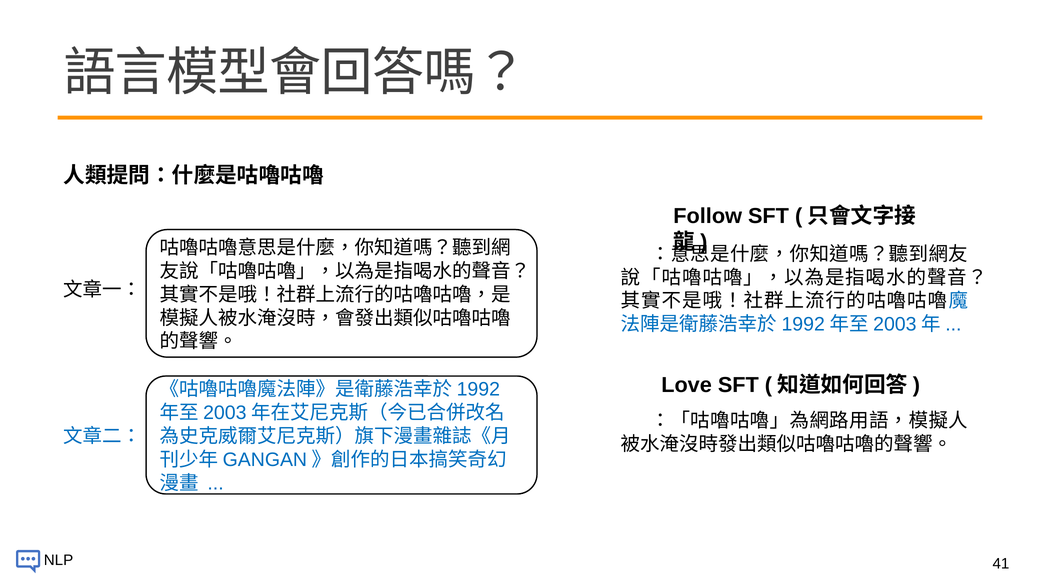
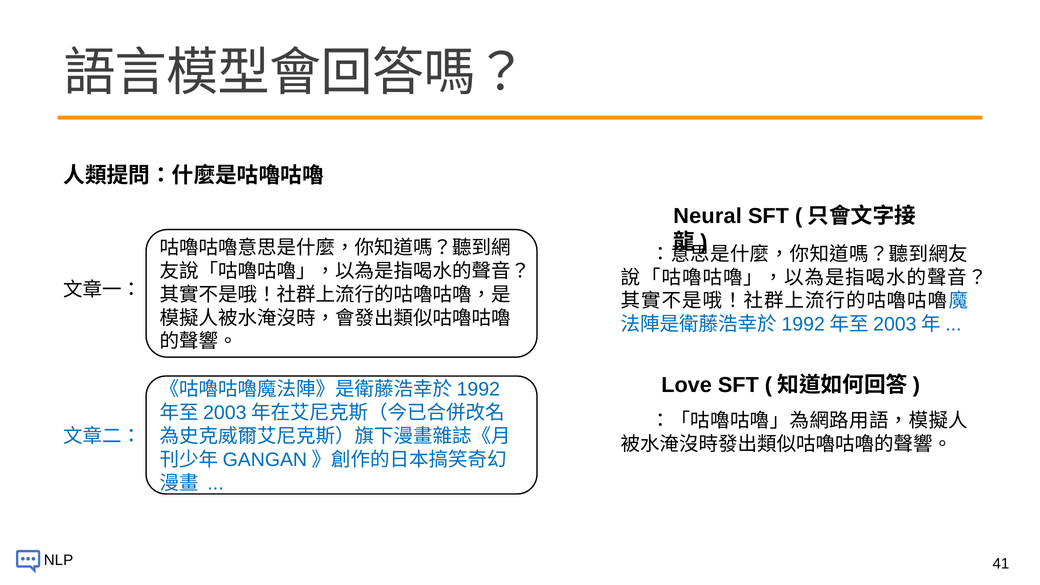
Follow: Follow -> Neural
